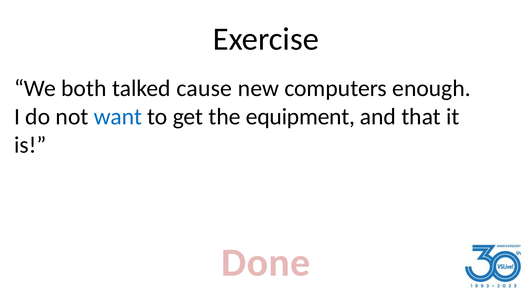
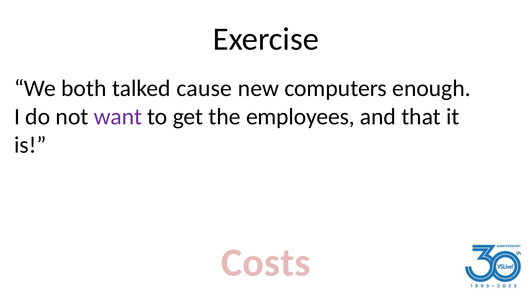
want colour: blue -> purple
equipment: equipment -> employees
Done: Done -> Costs
